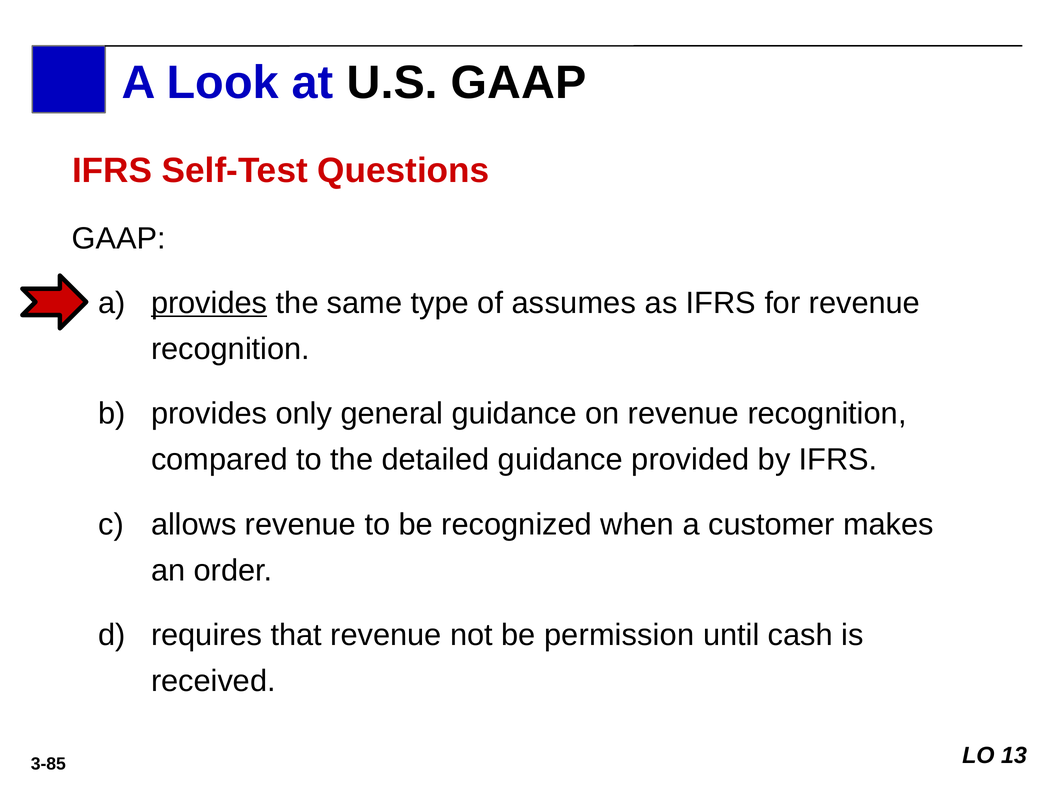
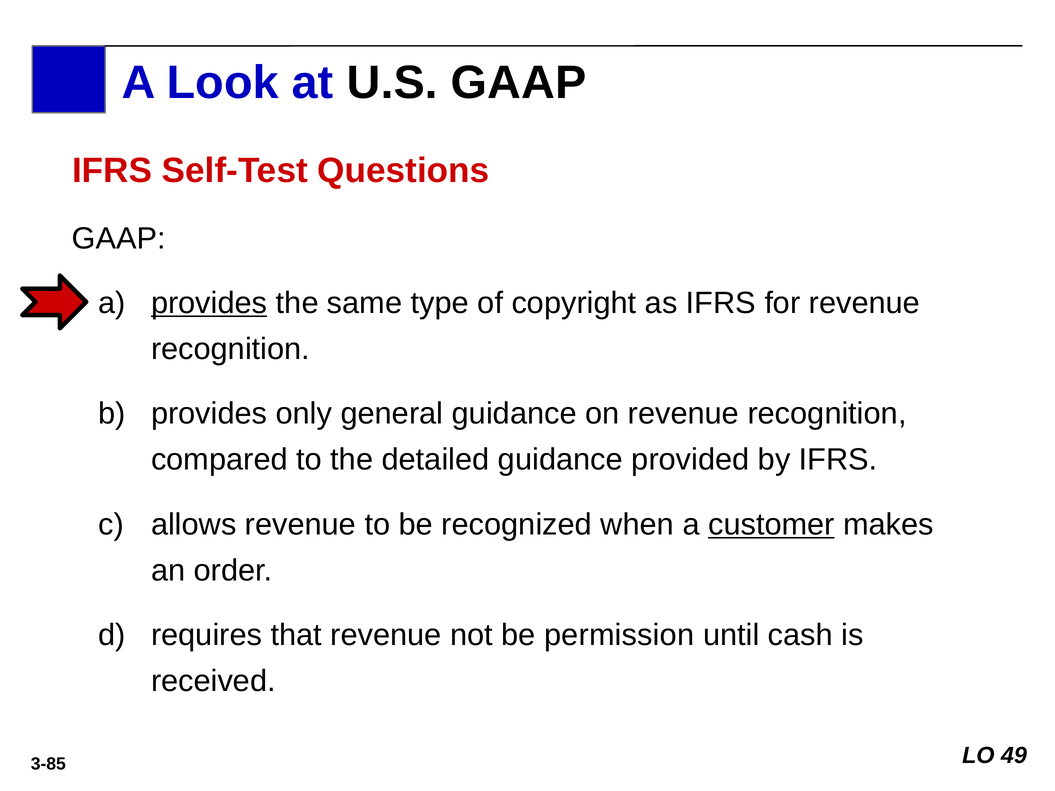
assumes: assumes -> copyright
customer underline: none -> present
13: 13 -> 49
